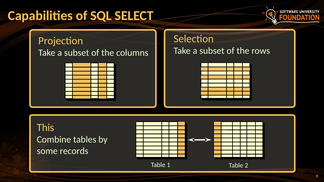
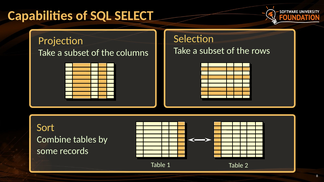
This: This -> Sort
